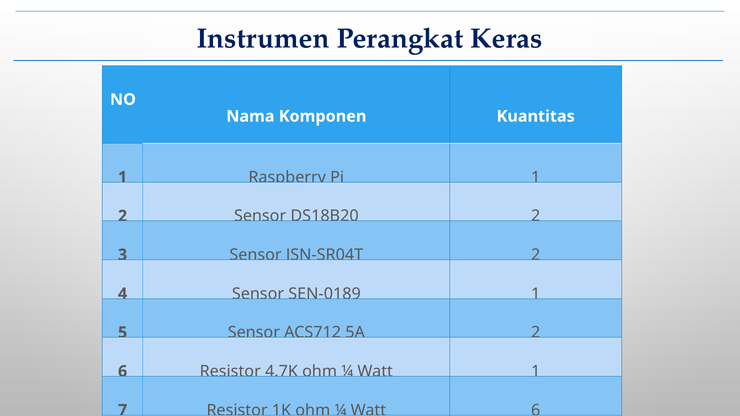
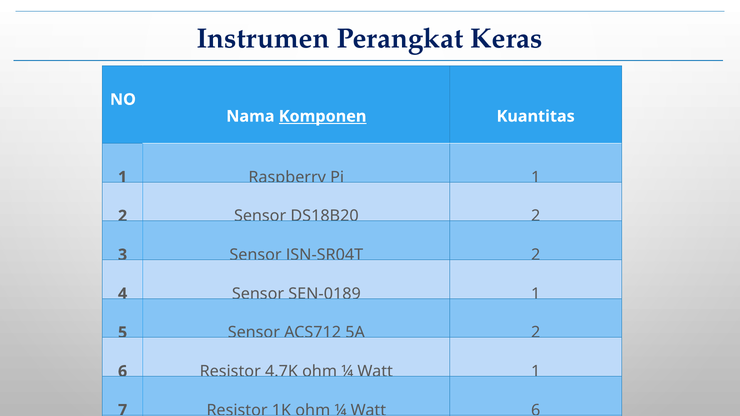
Komponen underline: none -> present
